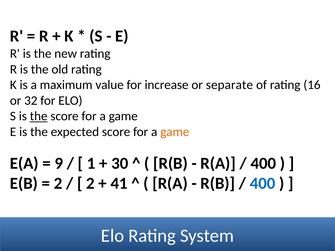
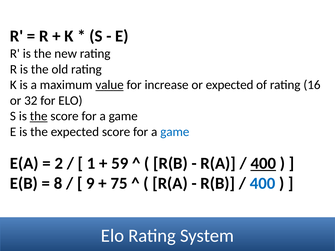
value underline: none -> present
or separate: separate -> expected
game at (175, 132) colour: orange -> blue
9: 9 -> 2
30: 30 -> 59
400 at (263, 163) underline: none -> present
2 at (58, 184): 2 -> 8
2 at (90, 184): 2 -> 9
41: 41 -> 75
